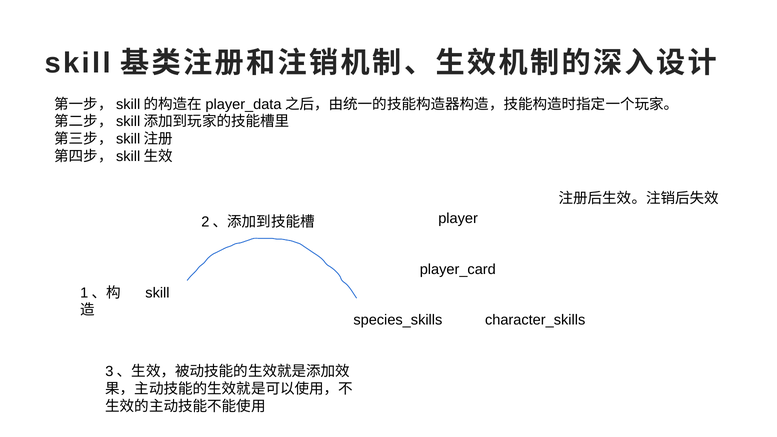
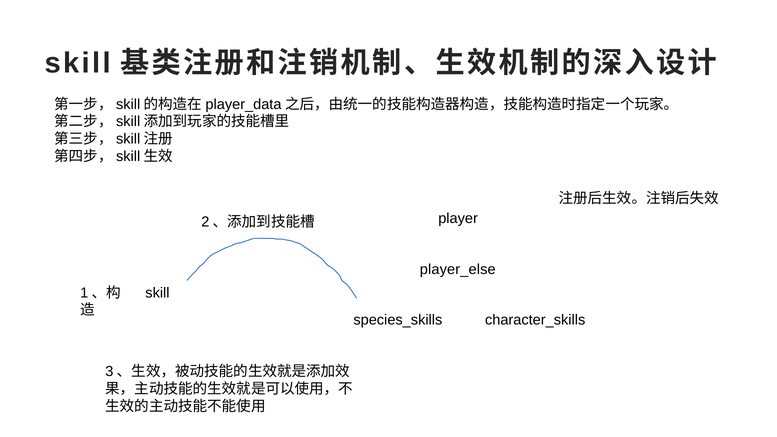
player_card: player_card -> player_else
